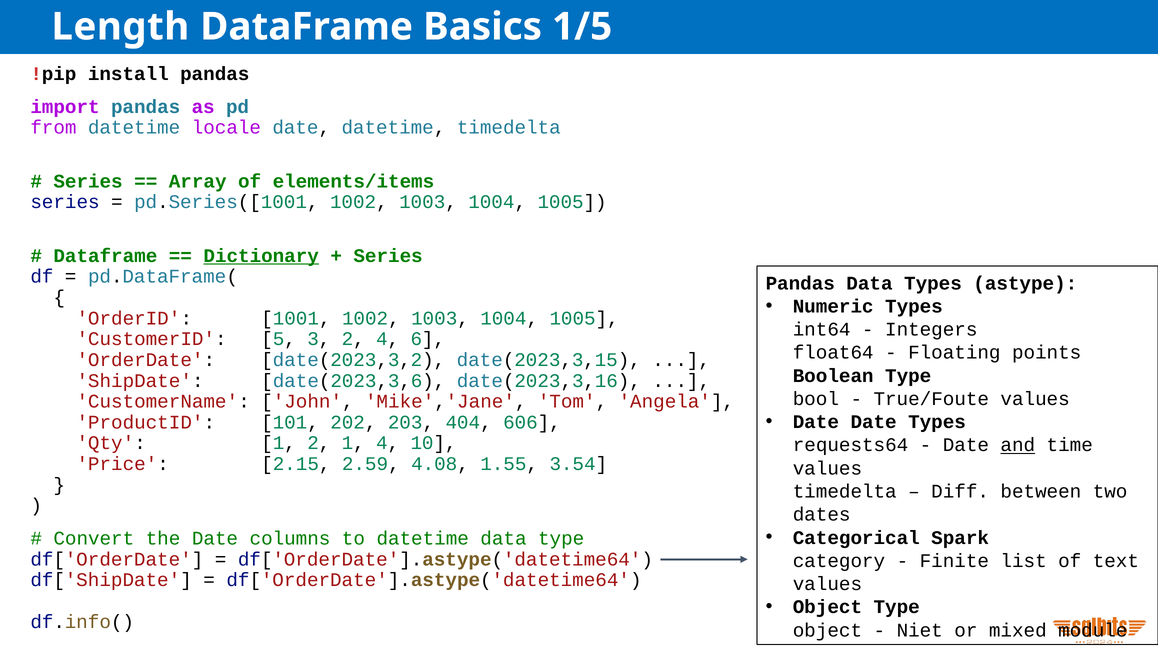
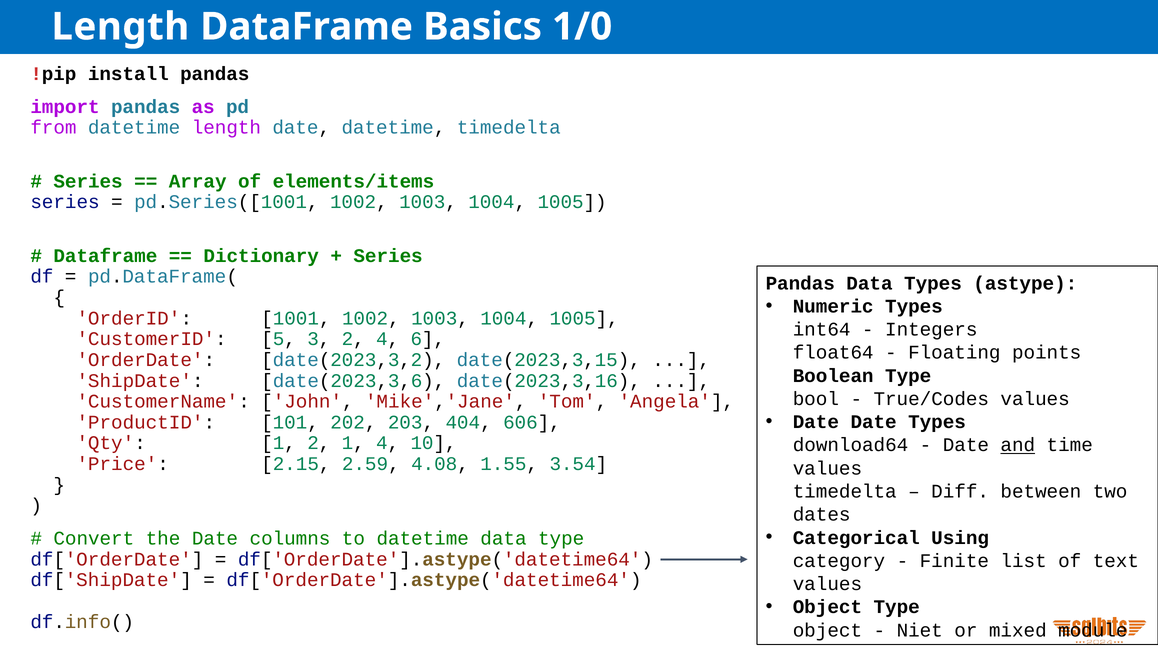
1/5: 1/5 -> 1/0
datetime locale: locale -> length
Dictionary underline: present -> none
True/Foute: True/Foute -> True/Codes
requests64: requests64 -> download64
Spark: Spark -> Using
